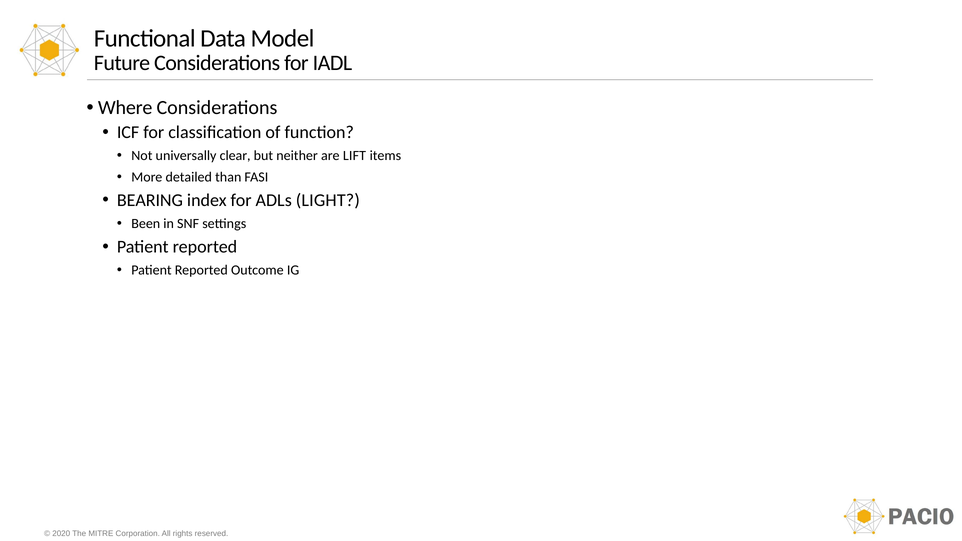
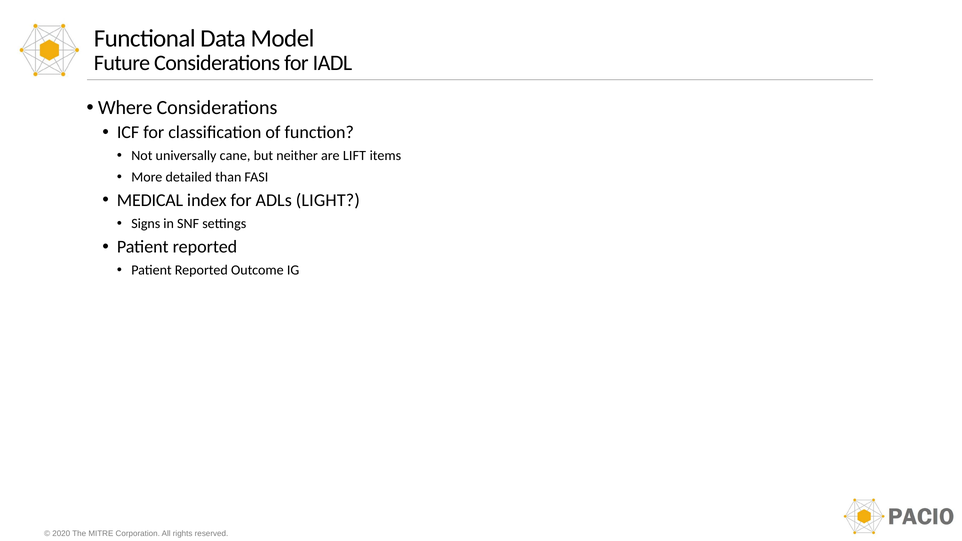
clear: clear -> cane
BEARING: BEARING -> MEDICAL
Been: Been -> Signs
